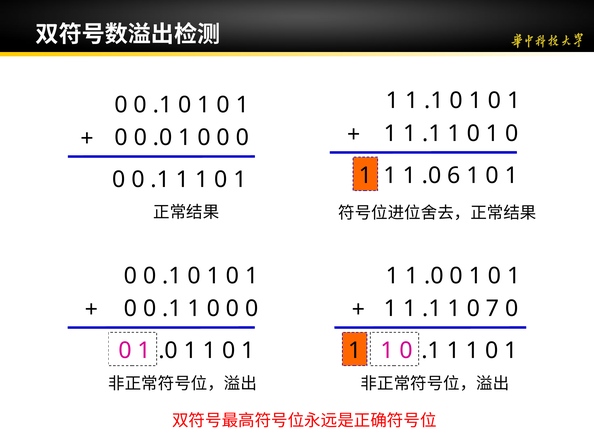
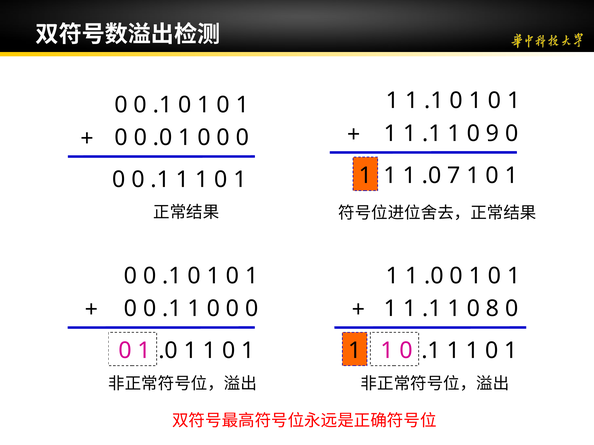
.1 1 0 1: 1 -> 9
6: 6 -> 7
7: 7 -> 8
